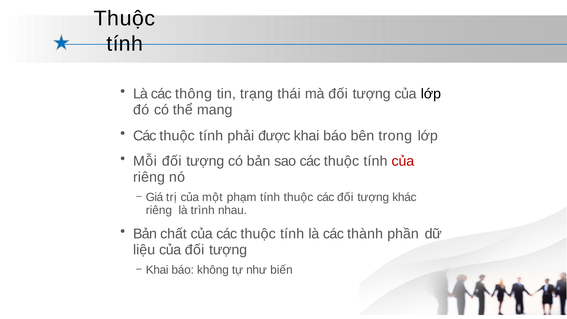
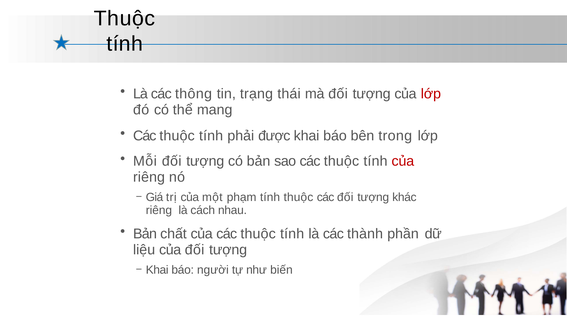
lớp at (431, 94) colour: black -> red
trình: trình -> cách
không: không -> người
